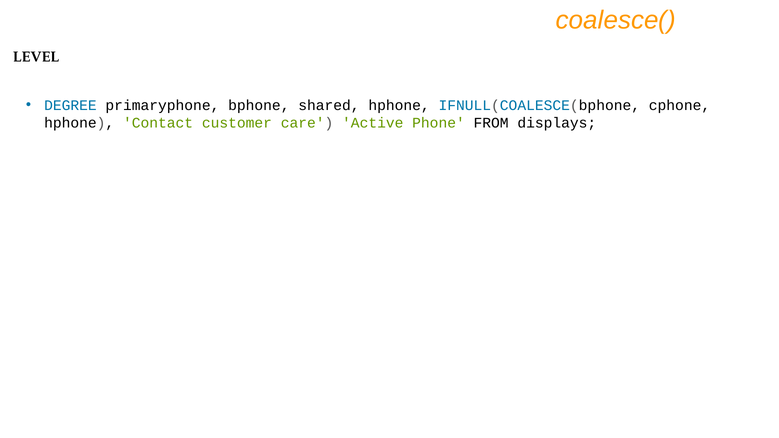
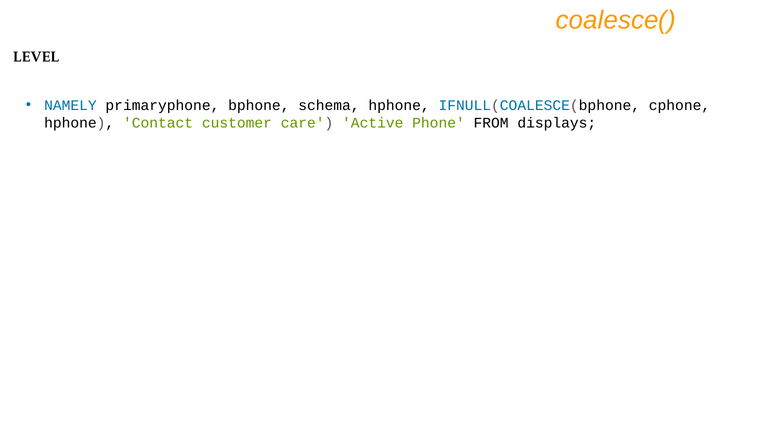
DEGREE: DEGREE -> NAMELY
shared: shared -> schema
